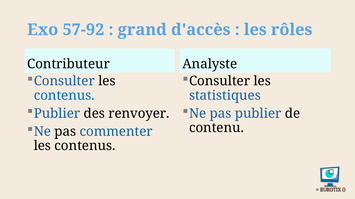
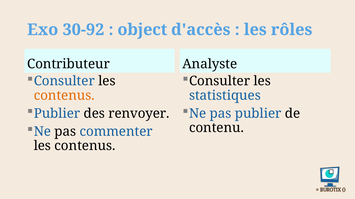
57-92: 57-92 -> 30-92
grand: grand -> object
contenus at (64, 96) colour: blue -> orange
